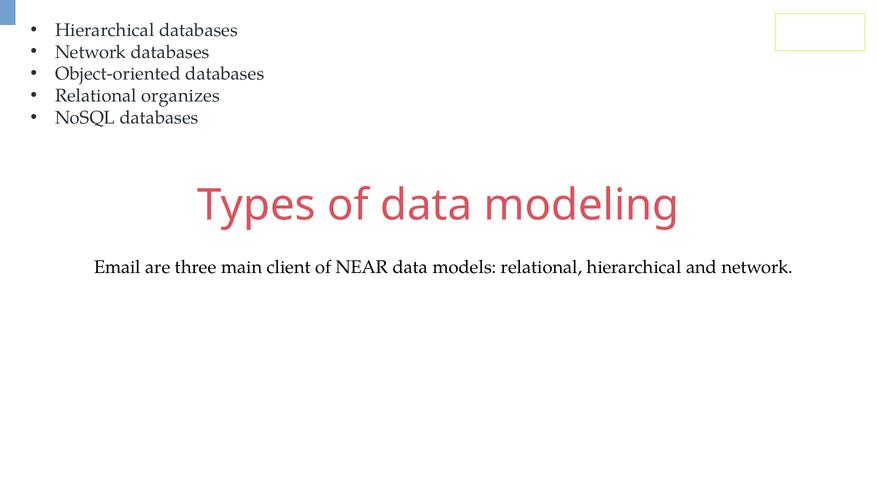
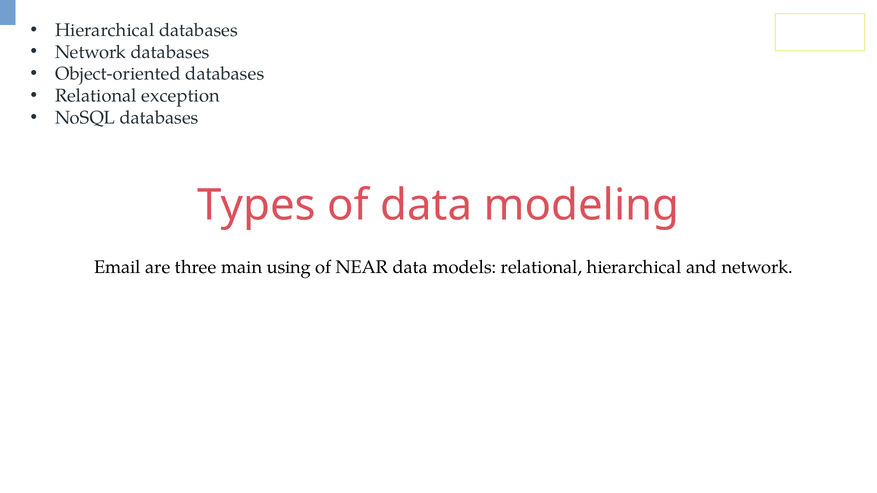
organizes: organizes -> exception
client: client -> using
